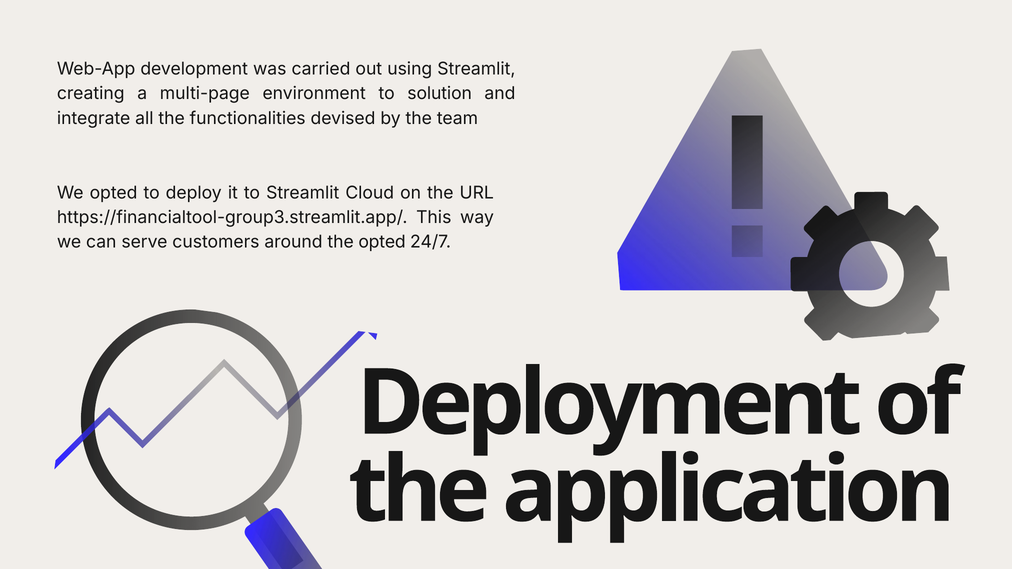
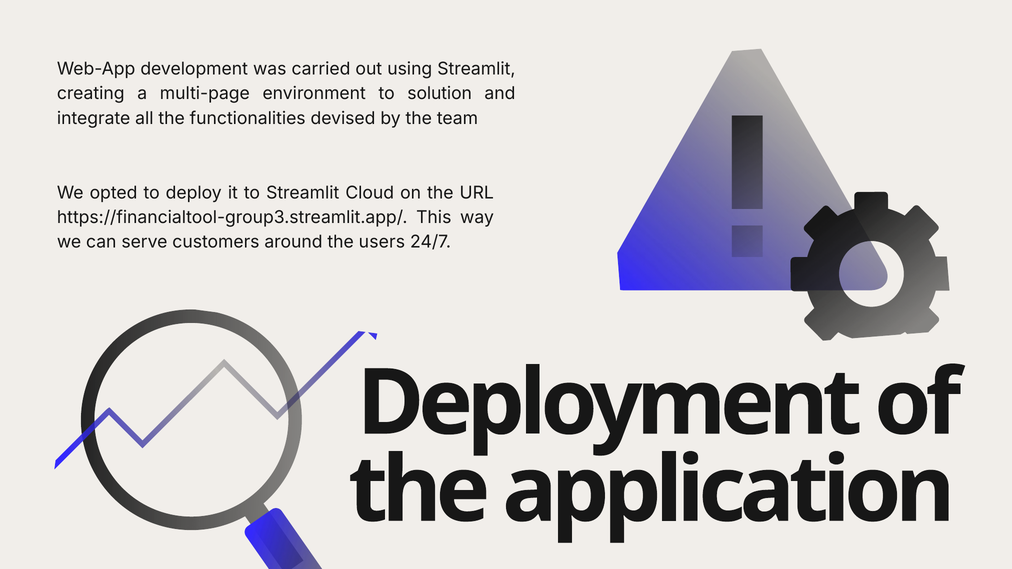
the opted: opted -> users
